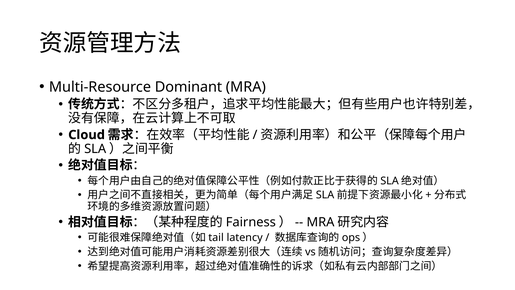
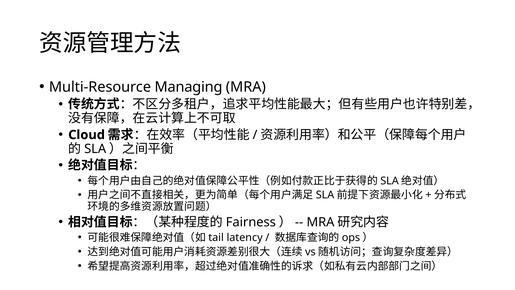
Dominant: Dominant -> Managing
